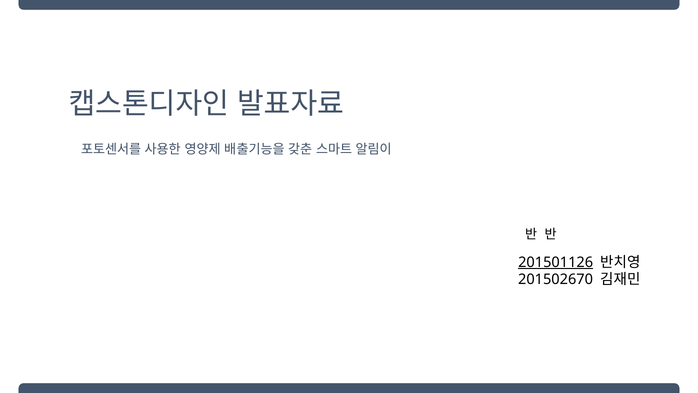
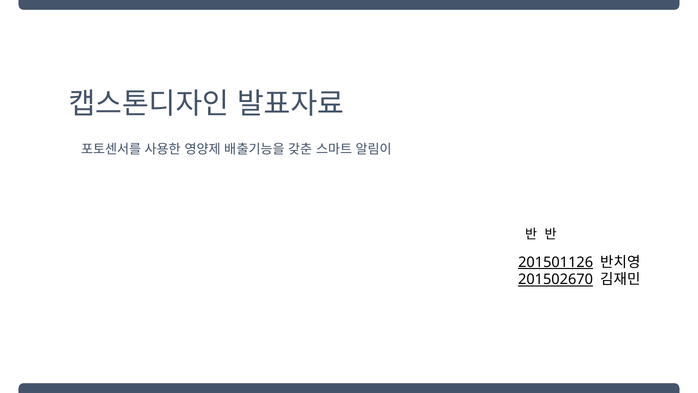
201502670 underline: none -> present
